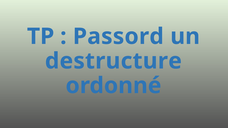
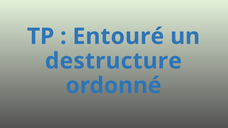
Passord: Passord -> Entouré
